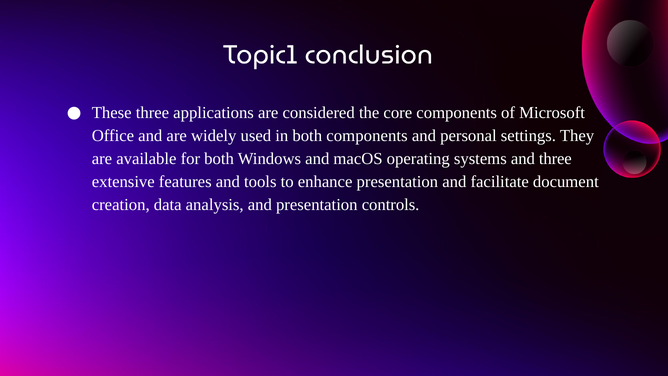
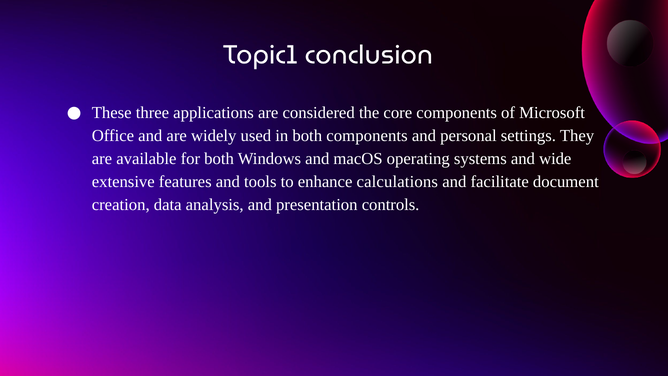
and three: three -> wide
enhance presentation: presentation -> calculations
